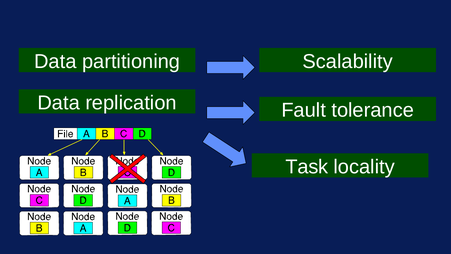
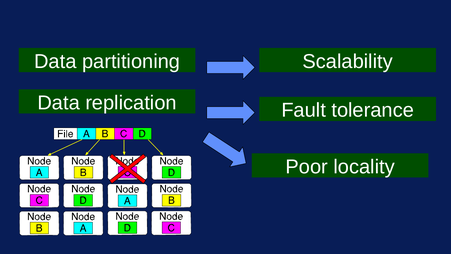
Task: Task -> Poor
